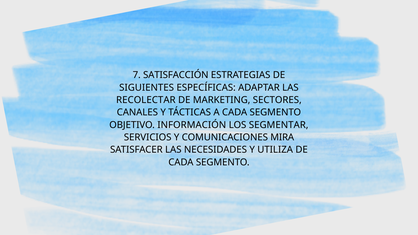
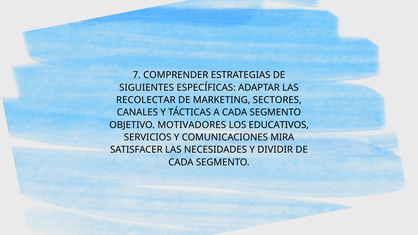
SATISFACCIÓN: SATISFACCIÓN -> COMPRENDER
INFORMACIÓN: INFORMACIÓN -> MOTIVADORES
SEGMENTAR: SEGMENTAR -> EDUCATIVOS
UTILIZA: UTILIZA -> DIVIDIR
